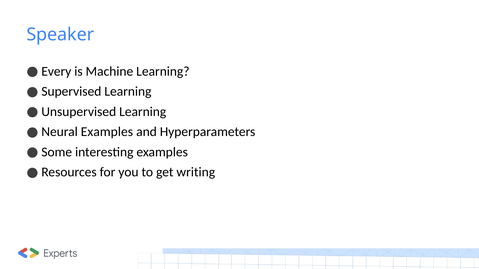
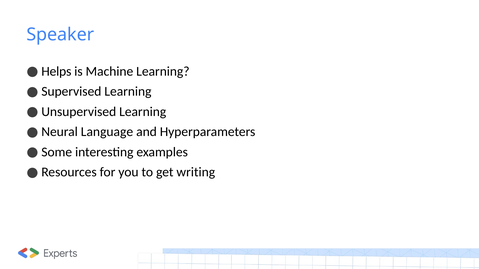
Every: Every -> Helps
Neural Examples: Examples -> Language
